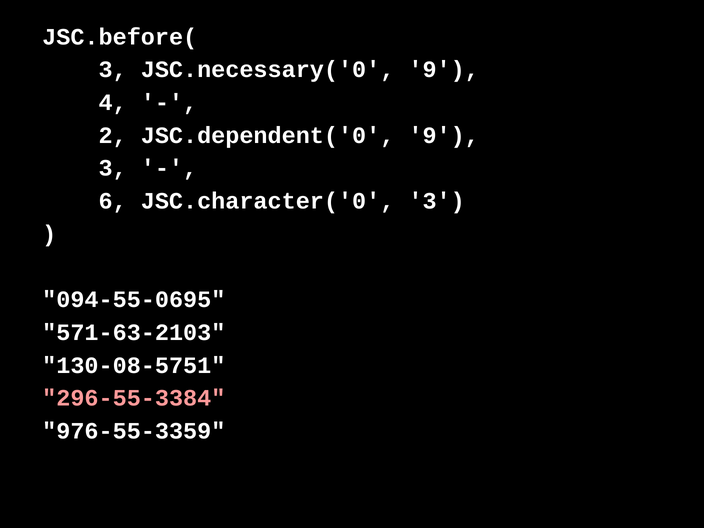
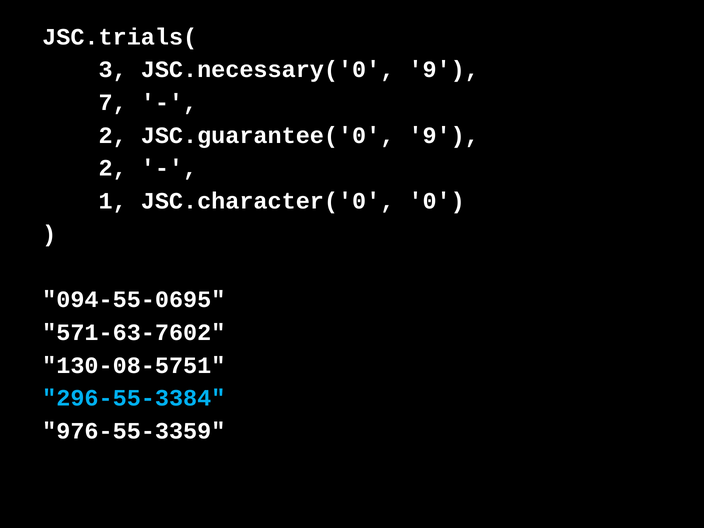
JSC.before(: JSC.before( -> JSC.trials(
4: 4 -> 7
JSC.dependent('0: JSC.dependent('0 -> JSC.guarantee('0
3 at (113, 168): 3 -> 2
6: 6 -> 1
JSC.character('0 3: 3 -> 0
571-63-2103: 571-63-2103 -> 571-63-7602
296-55-3384 colour: pink -> light blue
